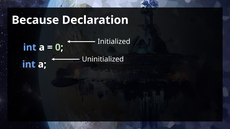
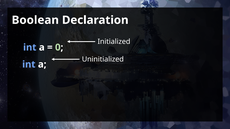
Because: Because -> Boolean
